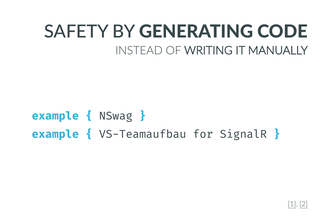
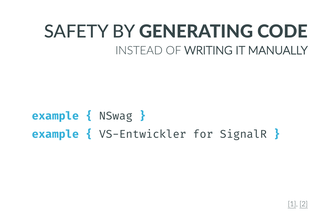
VS-Teamaufbau: VS-Teamaufbau -> VS-Entwickler
